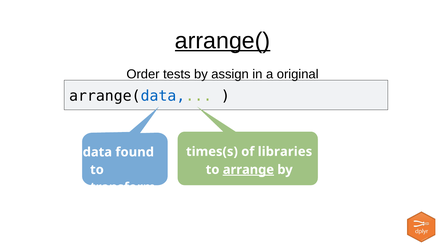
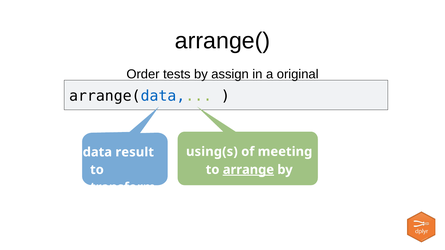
arrange( underline: present -> none
times(s: times(s -> using(s
libraries: libraries -> meeting
found: found -> result
